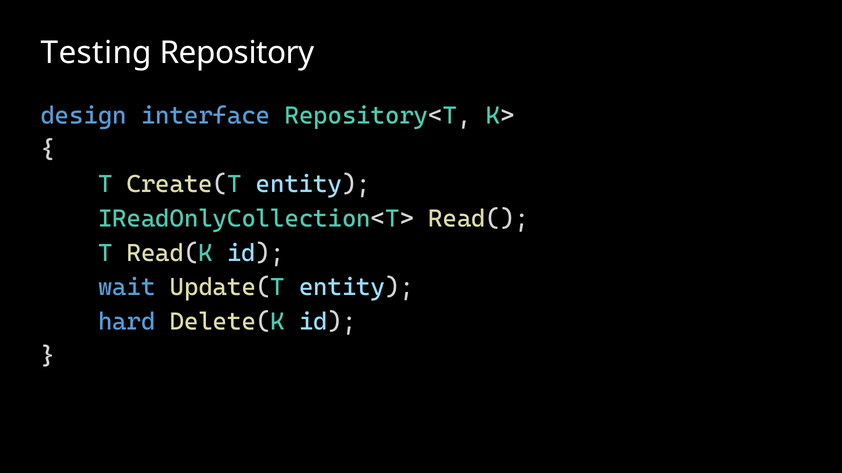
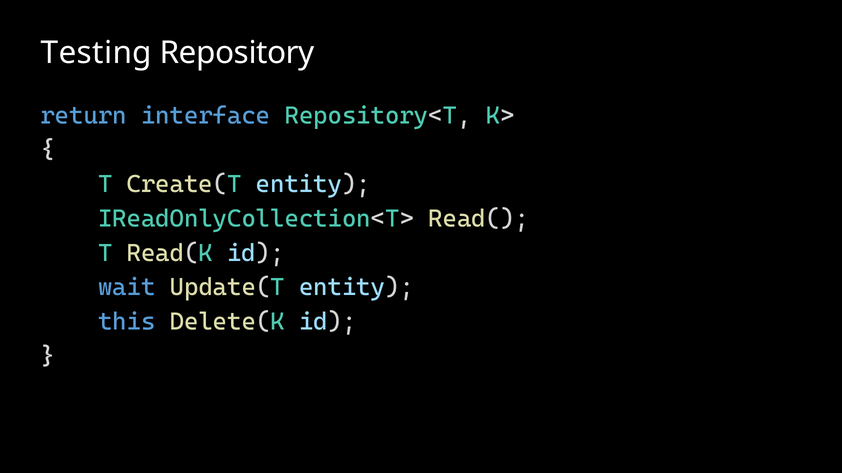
design: design -> return
hard: hard -> this
